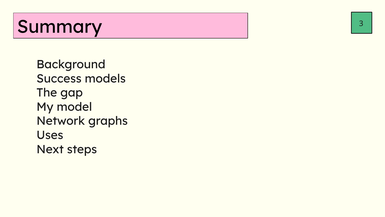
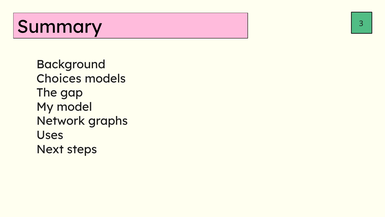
Success: Success -> Choices
